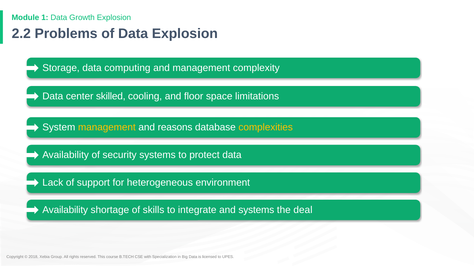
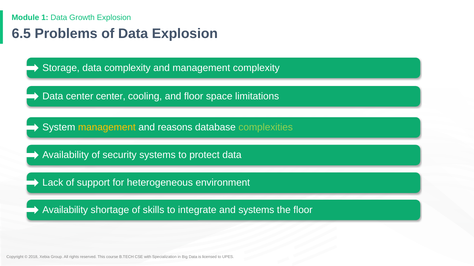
2.2: 2.2 -> 6.5
data computing: computing -> complexity
center skilled: skilled -> center
complexities colour: yellow -> light green
the deal: deal -> floor
